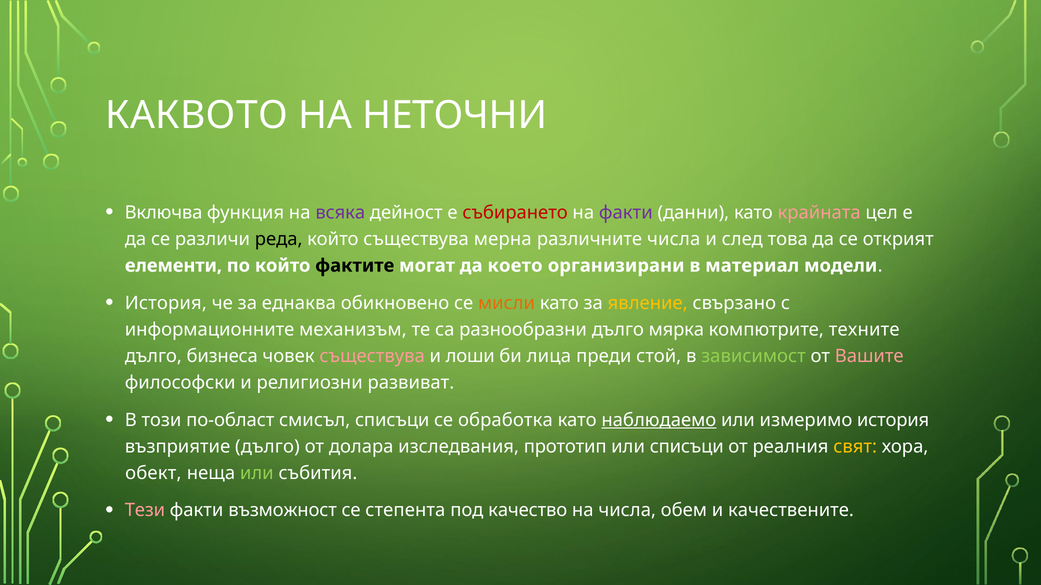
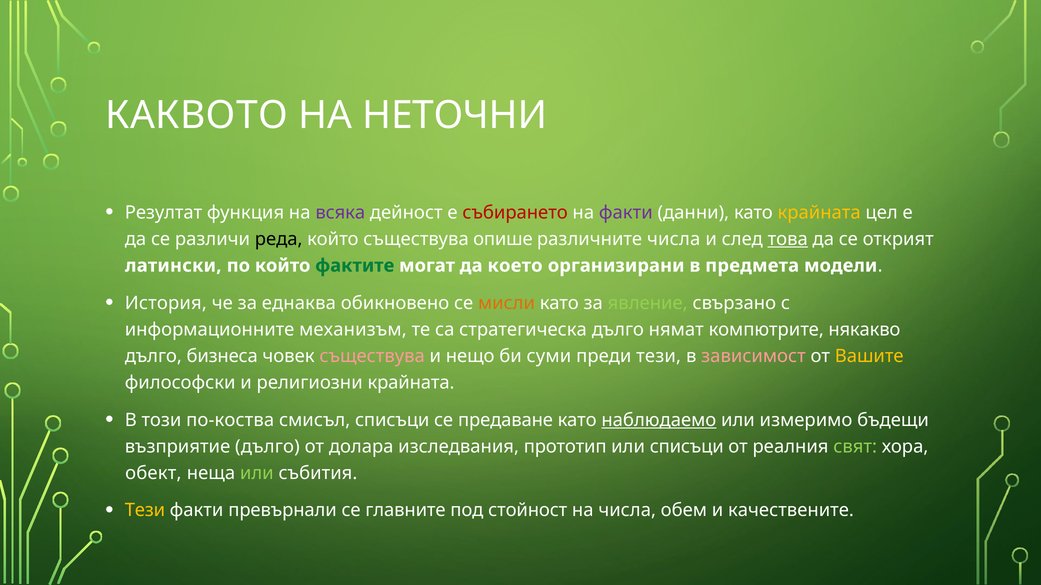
Включва: Включва -> Резултат
крайната at (819, 213) colour: pink -> yellow
мерна: мерна -> опише
това underline: none -> present
елементи: елементи -> латински
фактите colour: black -> green
материал: материал -> предмета
явление colour: yellow -> light green
разнообразни: разнообразни -> стратегическа
мярка: мярка -> нямат
техните: техните -> някакво
лоши: лоши -> нещо
лица: лица -> суми
преди стой: стой -> тези
зависимост colour: light green -> pink
Вашите colour: pink -> yellow
религиозни развиват: развиват -> крайната
по-област: по-област -> по-коства
обработка: обработка -> предаване
измеримо история: история -> бъдещи
свят colour: yellow -> light green
Тези at (145, 511) colour: pink -> yellow
възможност: възможност -> превърнали
степента: степента -> главните
качество: качество -> стойност
